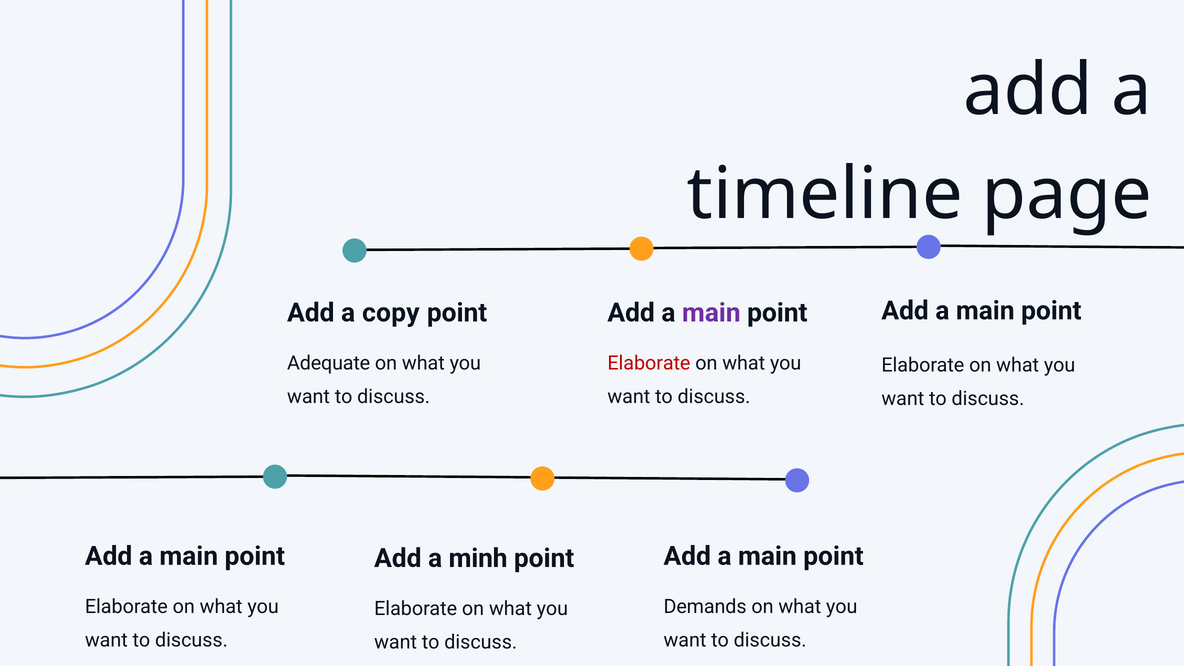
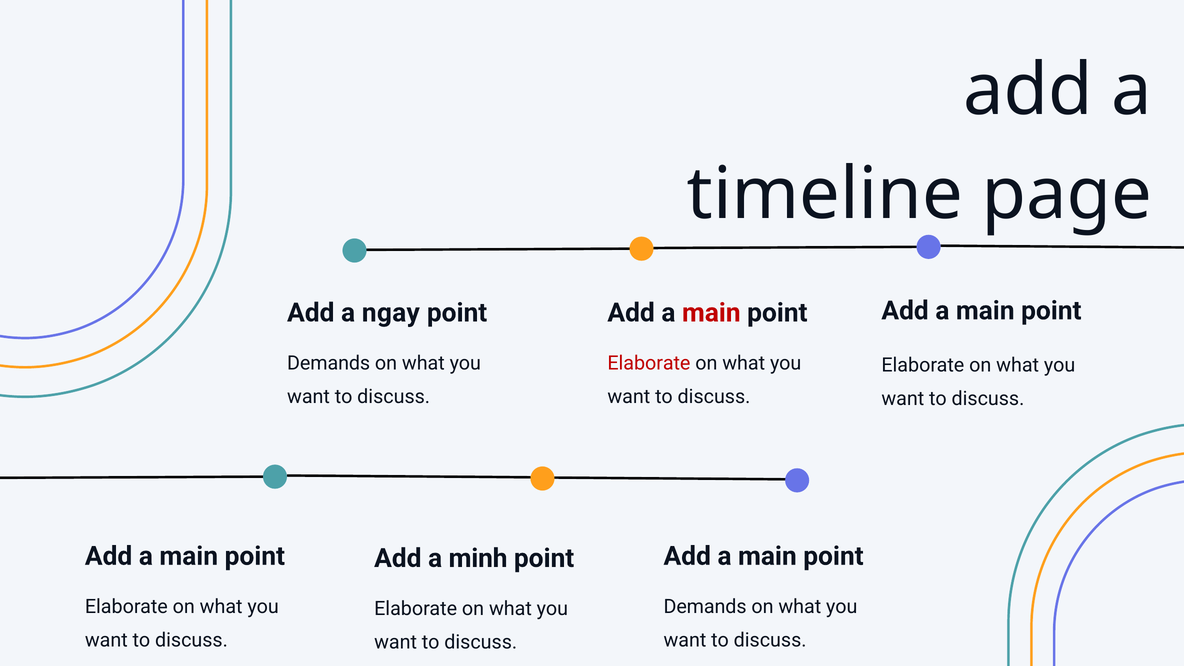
copy: copy -> ngay
main at (711, 313) colour: purple -> red
Adequate at (329, 363): Adequate -> Demands
